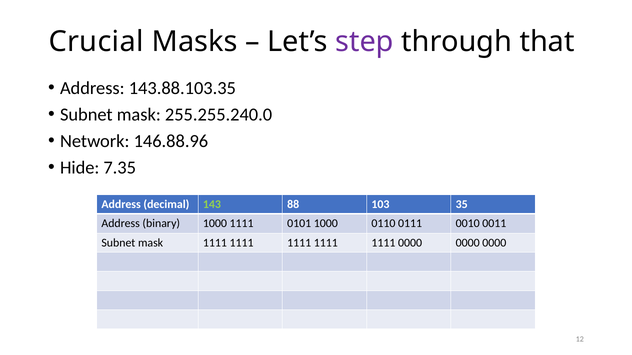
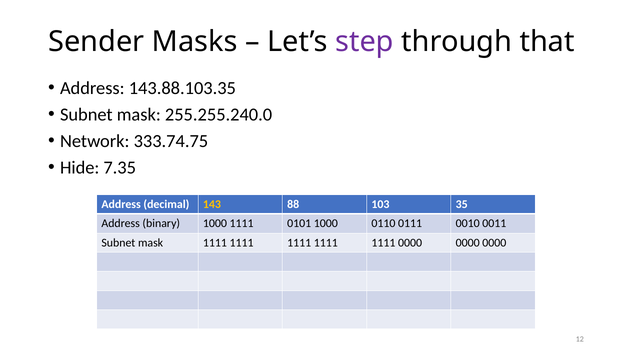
Crucial: Crucial -> Sender
146.88.96: 146.88.96 -> 333.74.75
143 colour: light green -> yellow
